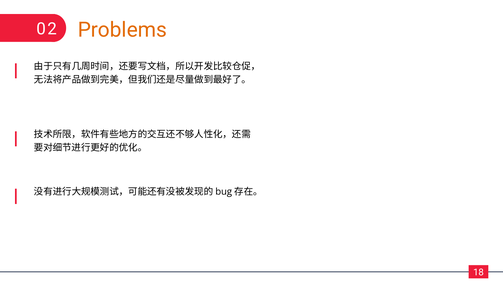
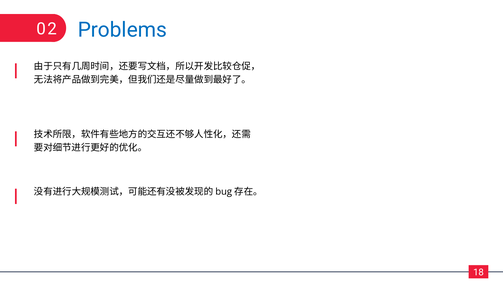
Problems colour: orange -> blue
